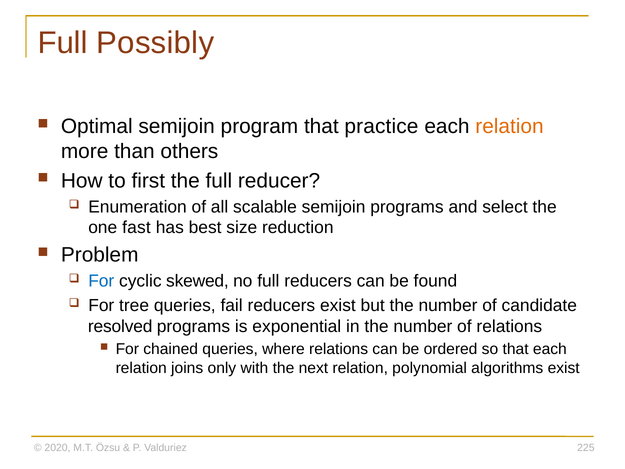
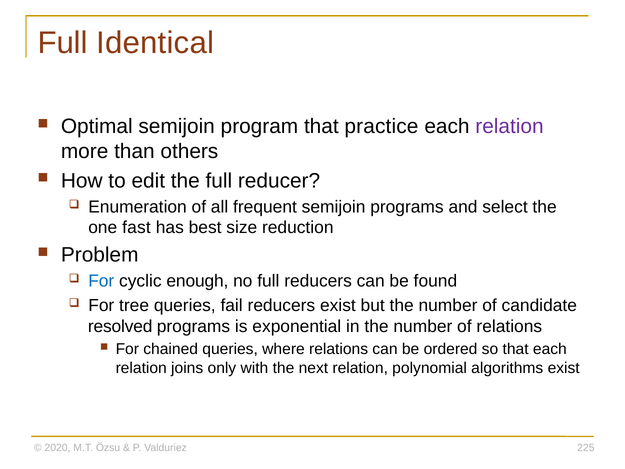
Possibly: Possibly -> Identical
relation at (510, 126) colour: orange -> purple
first: first -> edit
scalable: scalable -> frequent
skewed: skewed -> enough
